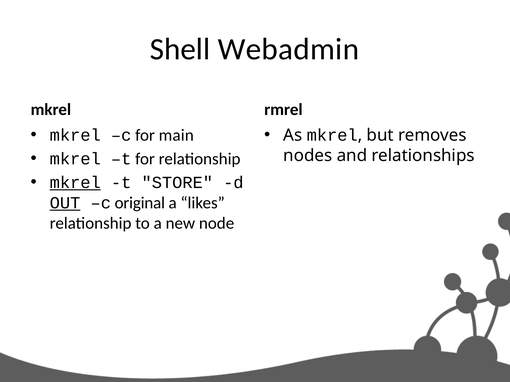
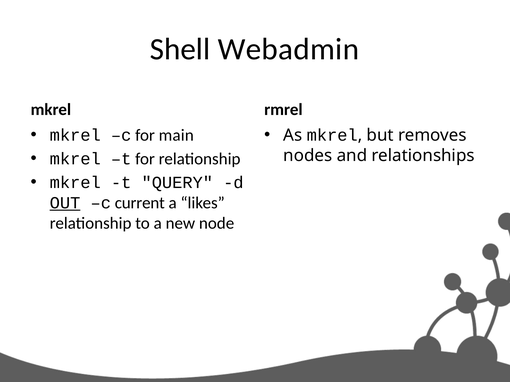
mkrel at (75, 183) underline: present -> none
STORE: STORE -> QUERY
original: original -> current
